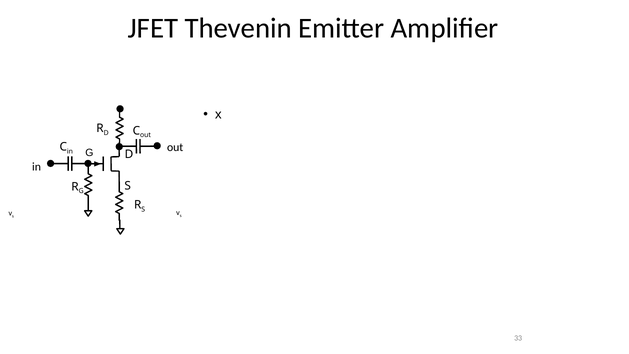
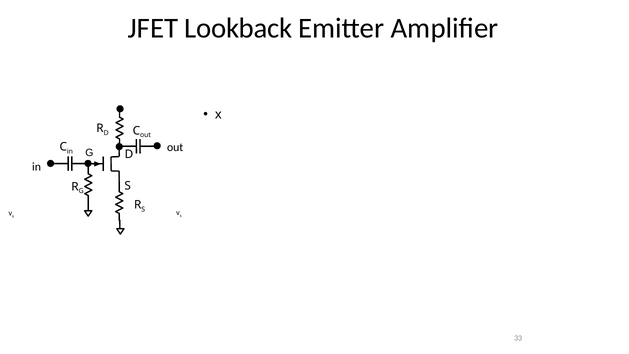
Thevenin: Thevenin -> Lookback
